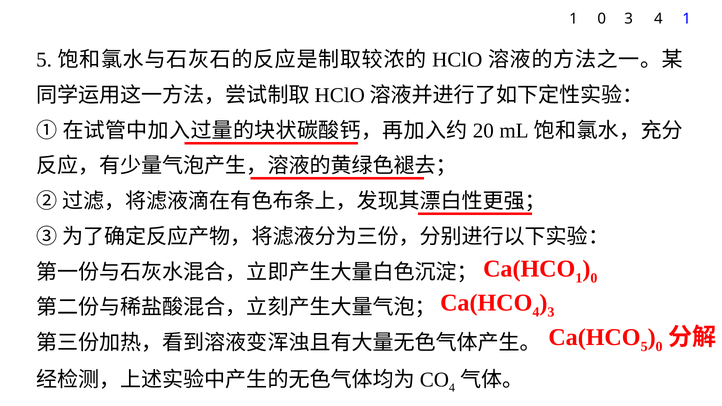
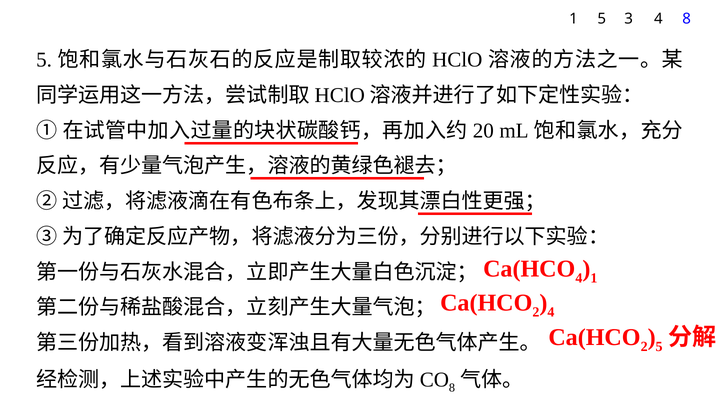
1 0: 0 -> 5
4 1: 1 -> 8
1 at (579, 278): 1 -> 4
0 at (594, 278): 0 -> 1
4 at (536, 312): 4 -> 2
3 at (551, 312): 3 -> 4
5 at (644, 347): 5 -> 2
0 at (659, 347): 0 -> 5
4 at (452, 388): 4 -> 8
